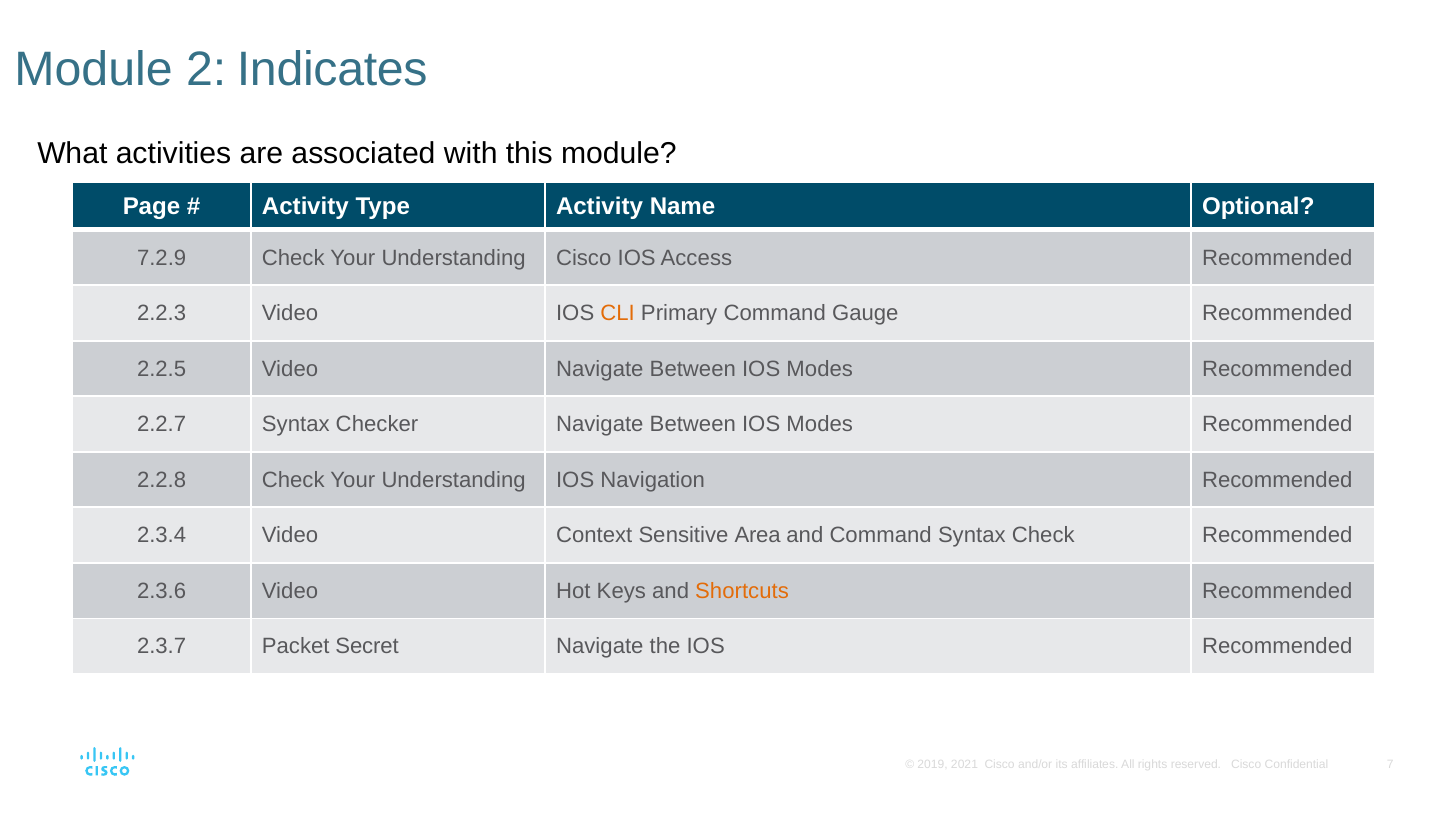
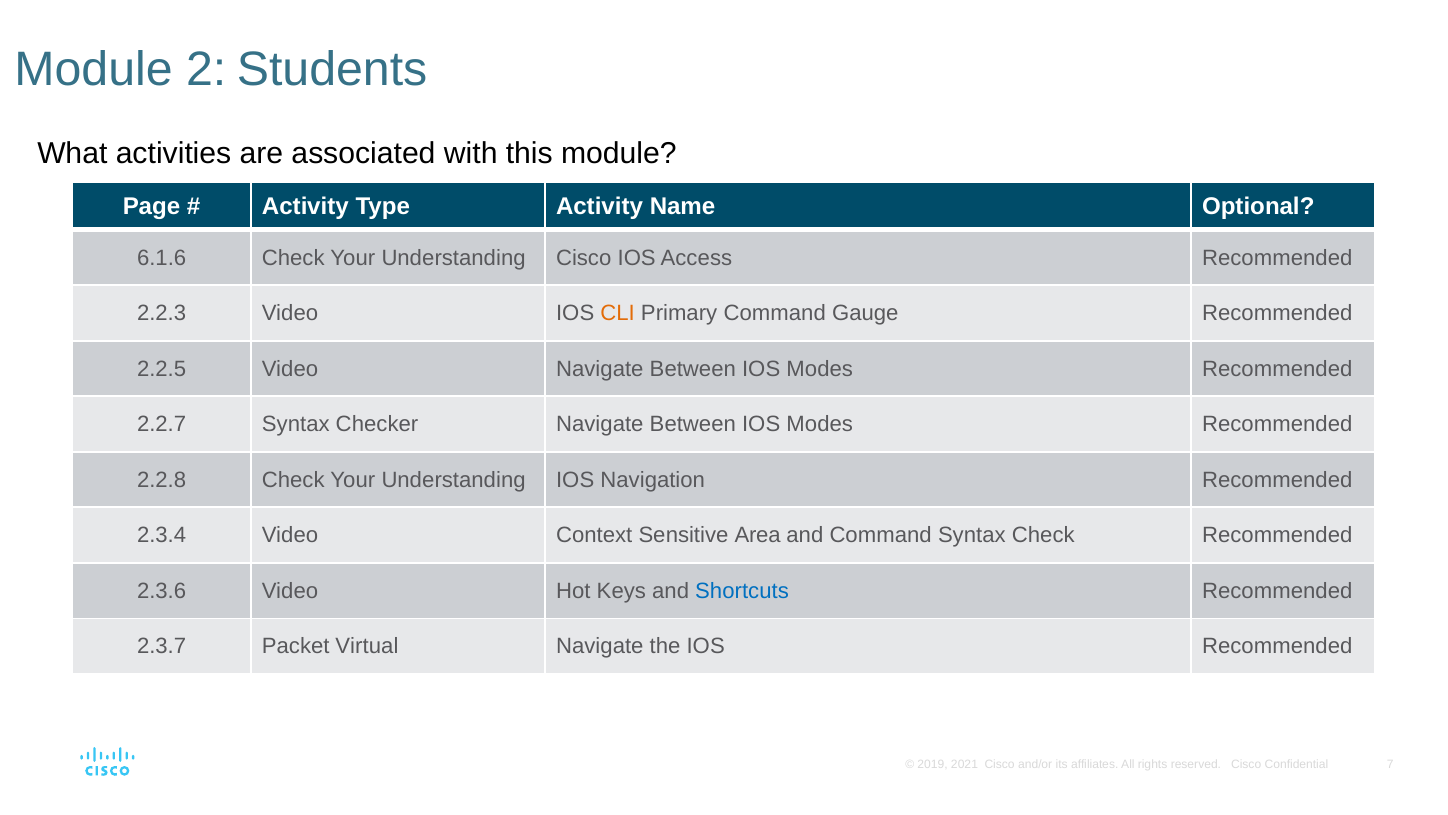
Indicates: Indicates -> Students
7.2.9: 7.2.9 -> 6.1.6
Shortcuts colour: orange -> blue
Secret: Secret -> Virtual
